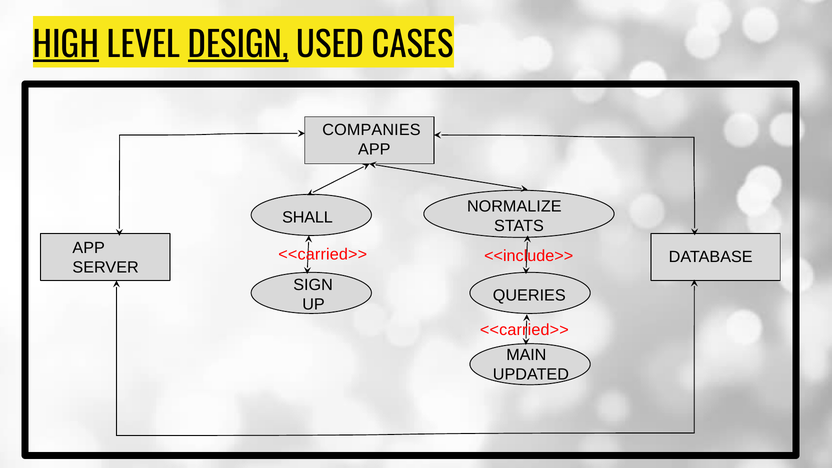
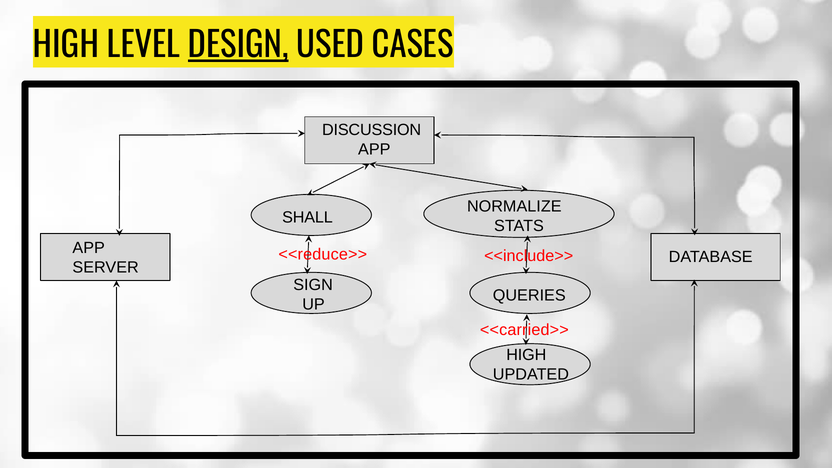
HIGH at (66, 46) underline: present -> none
COMPANIES: COMPANIES -> DISCUSSION
<<carried>> at (323, 254): <<carried>> -> <<reduce>>
MAIN at (526, 355): MAIN -> HIGH
